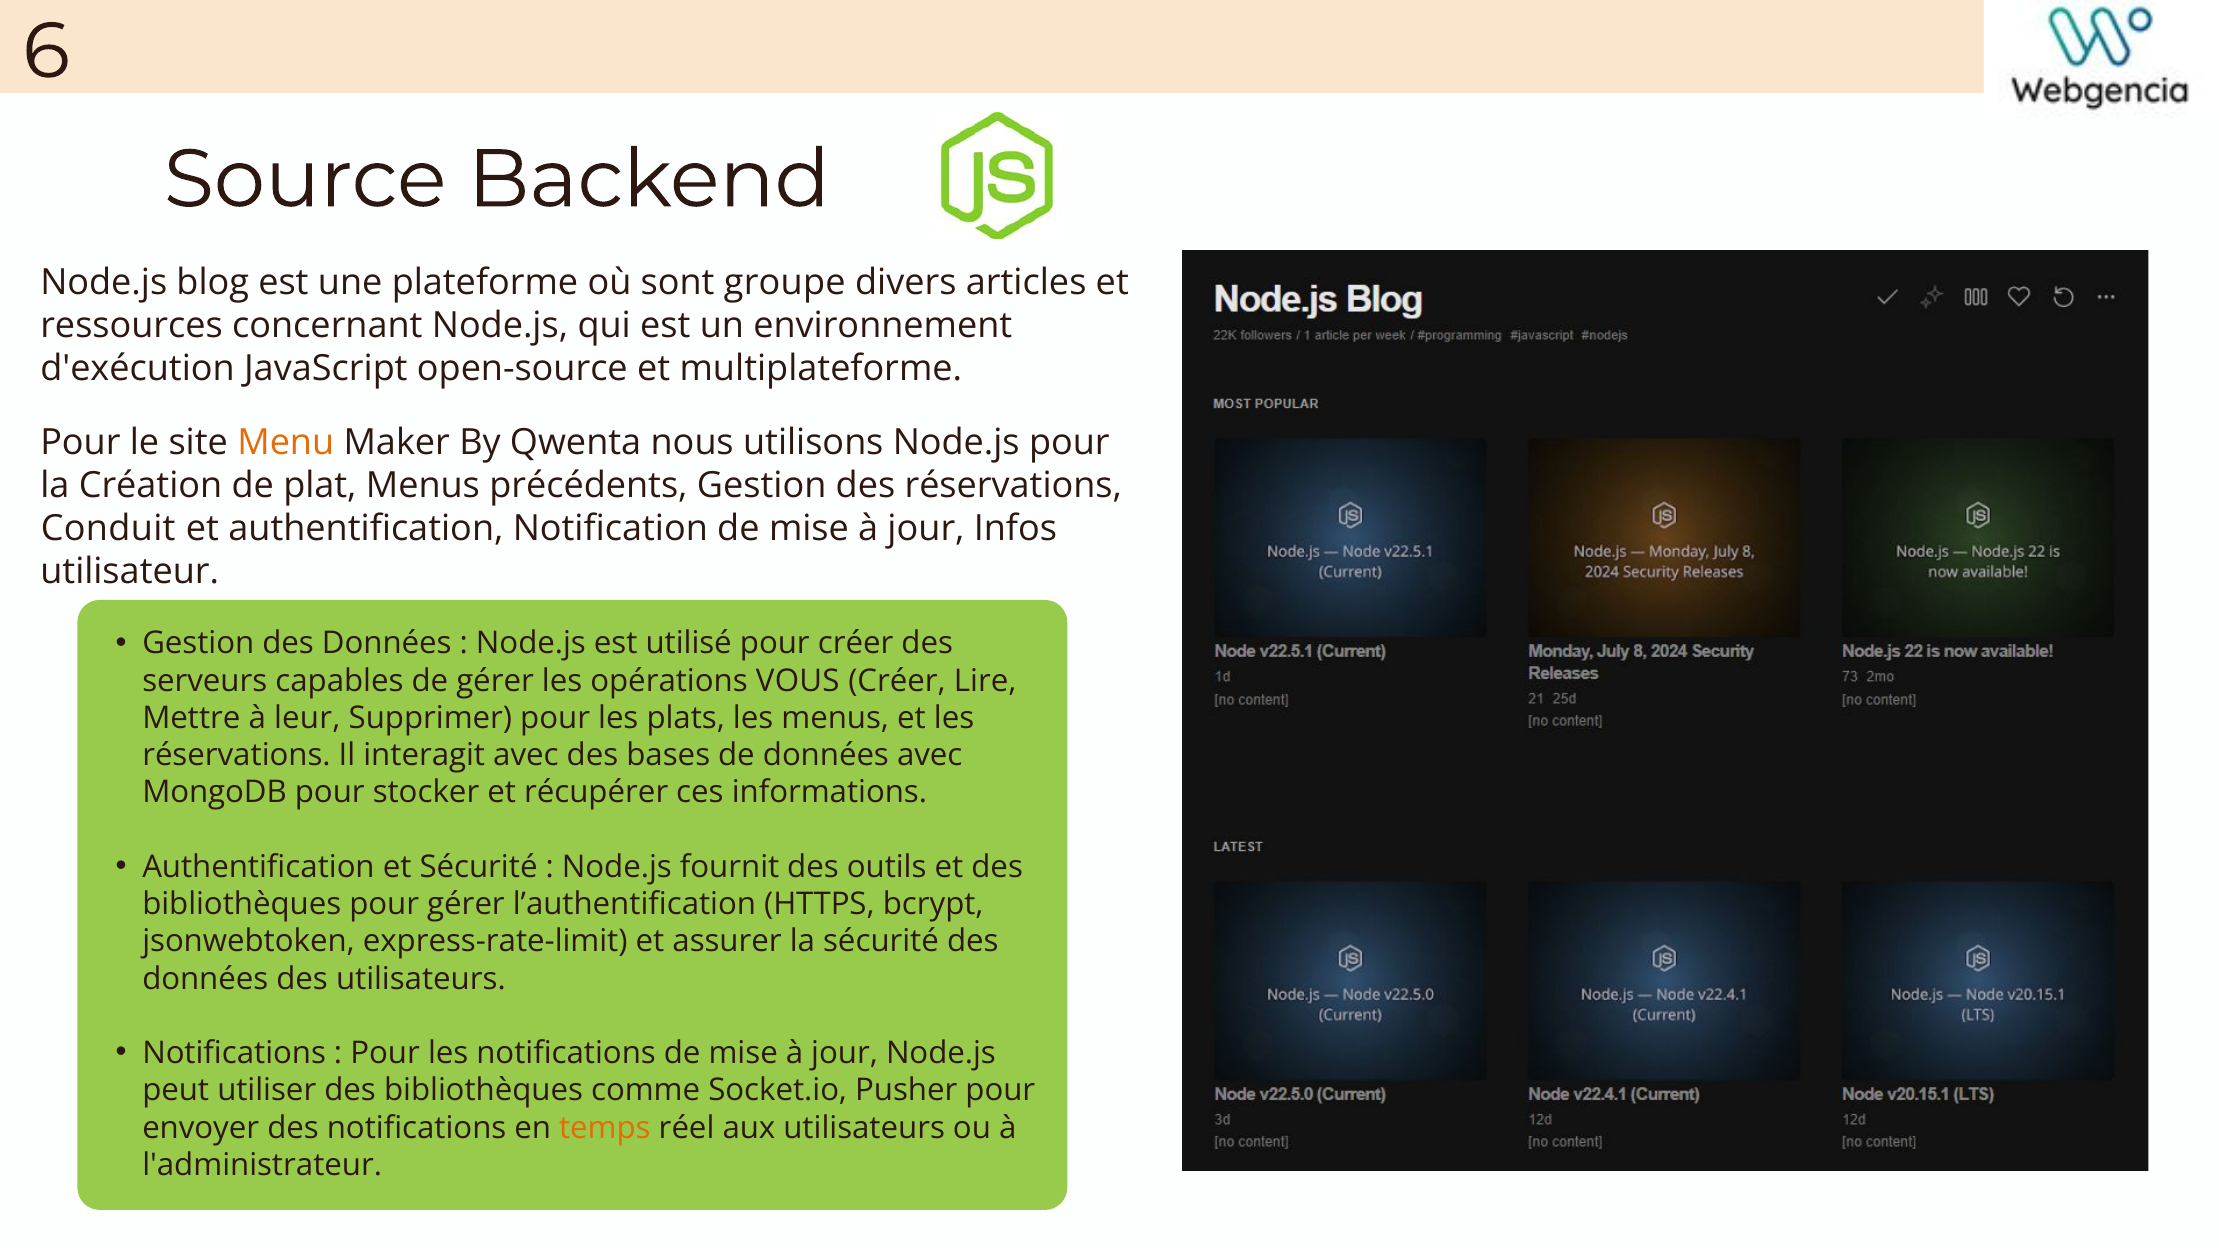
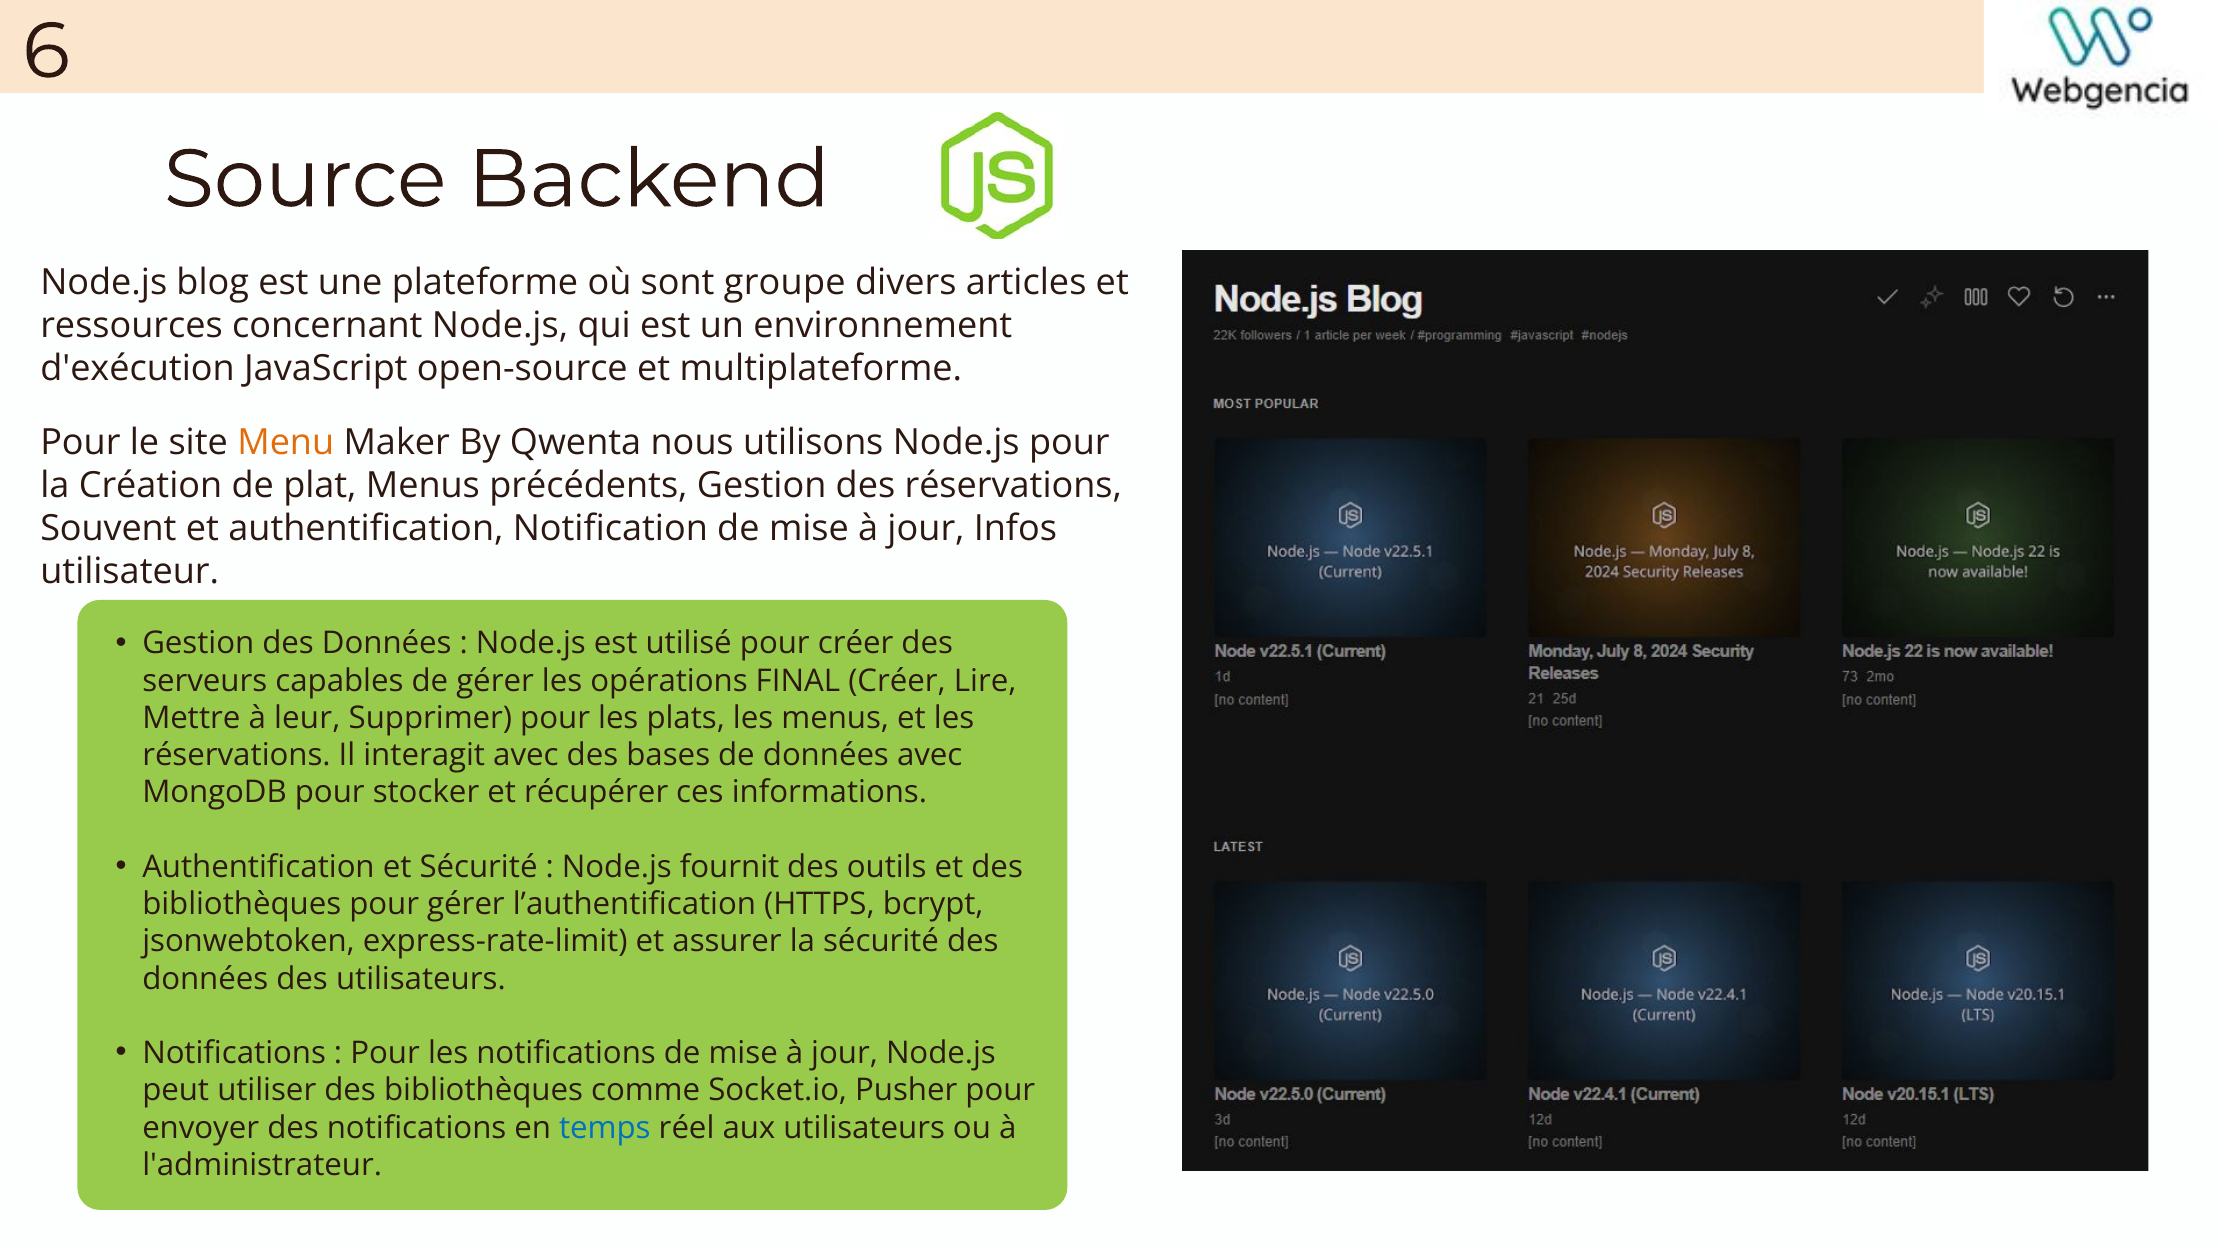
Conduit: Conduit -> Souvent
VOUS: VOUS -> FINAL
temps colour: orange -> blue
